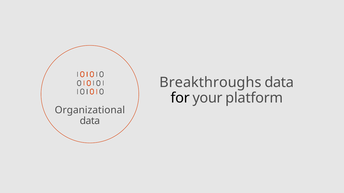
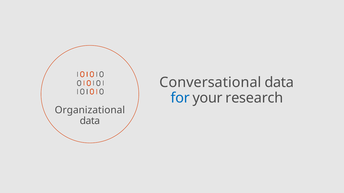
Breakthroughs: Breakthroughs -> Conversational
for colour: black -> blue
platform: platform -> research
